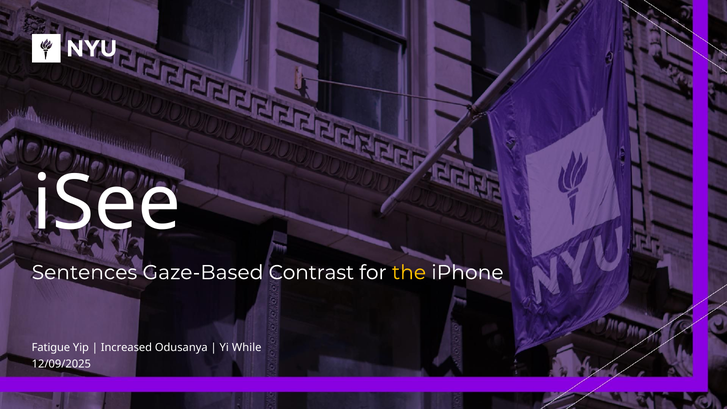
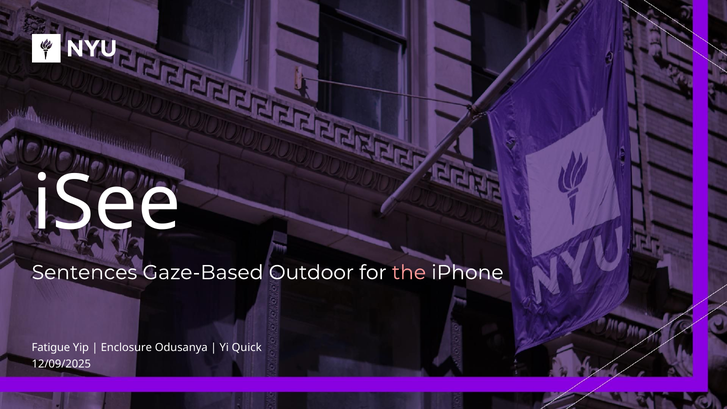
Contrast: Contrast -> Outdoor
the colour: yellow -> pink
Increased: Increased -> Enclosure
While: While -> Quick
